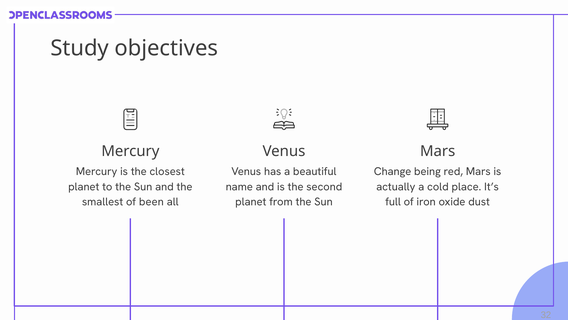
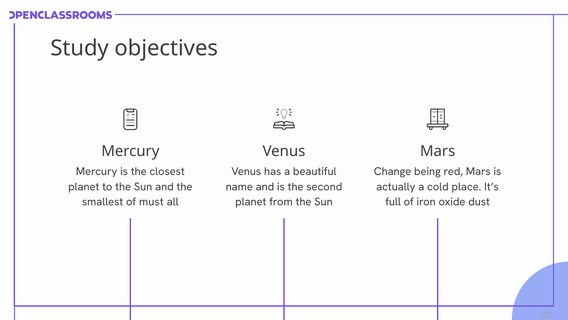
been: been -> must
